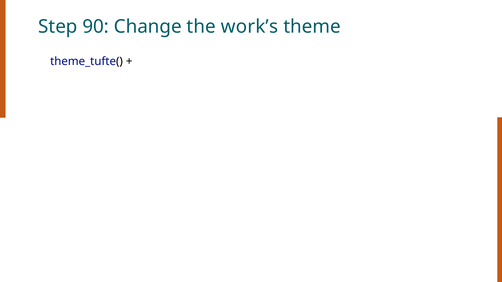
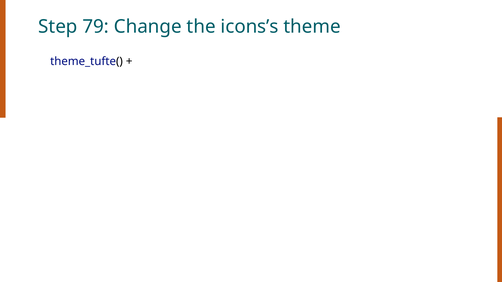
90: 90 -> 79
work’s: work’s -> icons’s
